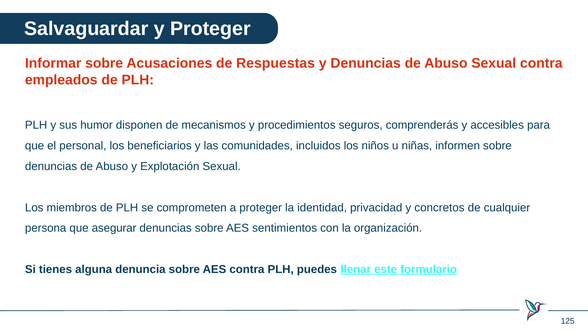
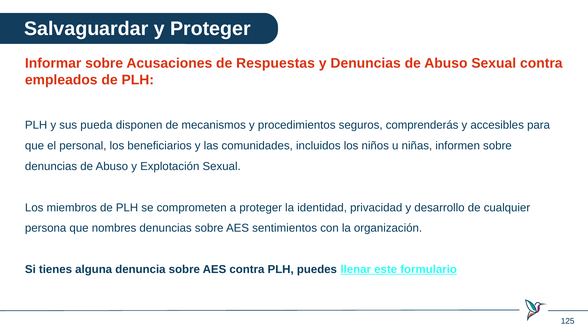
humor: humor -> pueda
concretos: concretos -> desarrollo
asegurar: asegurar -> nombres
